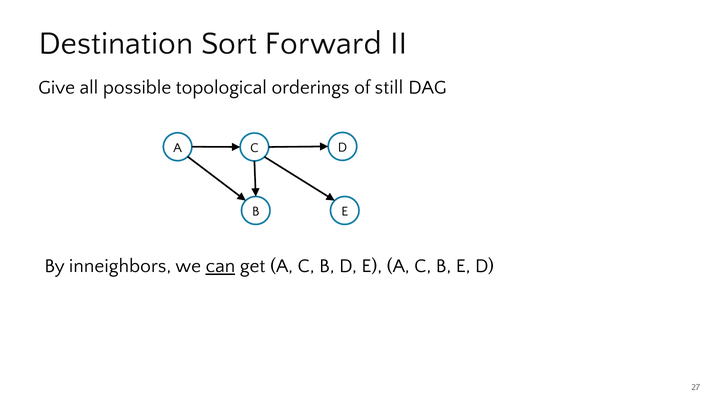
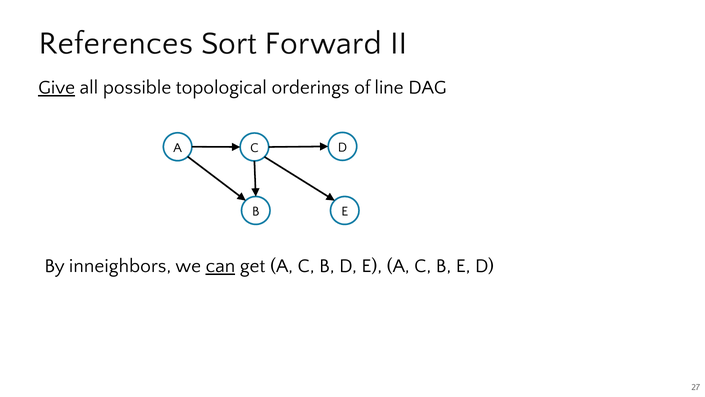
Destination: Destination -> References
Give underline: none -> present
still: still -> line
